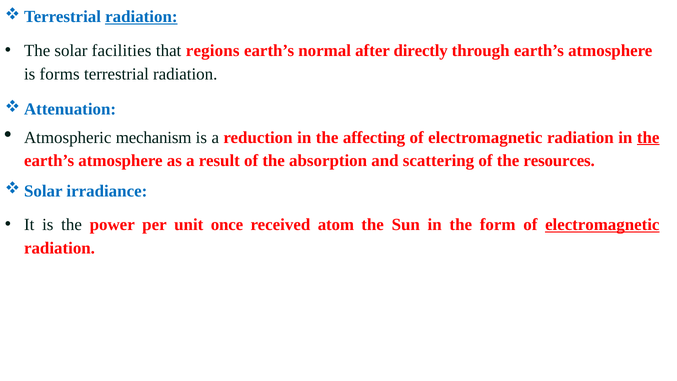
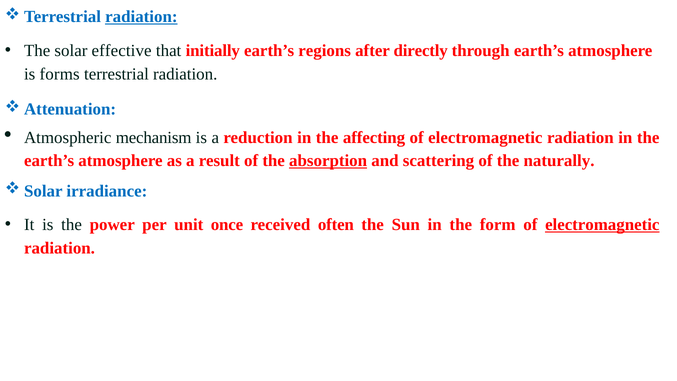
facilities: facilities -> effective
regions: regions -> initially
normal: normal -> regions
the at (648, 137) underline: present -> none
absorption underline: none -> present
resources: resources -> naturally
atom: atom -> often
